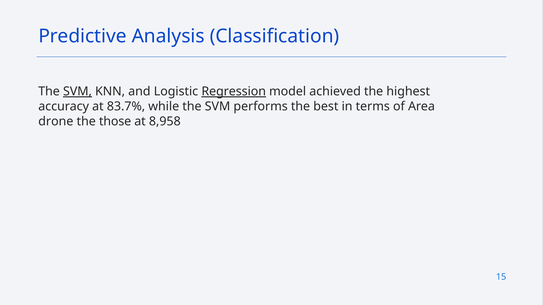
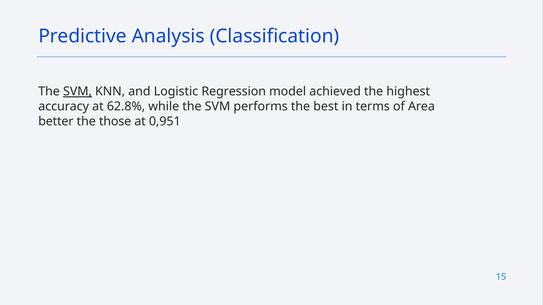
Regression underline: present -> none
83.7%: 83.7% -> 62.8%
drone: drone -> better
8,958: 8,958 -> 0,951
